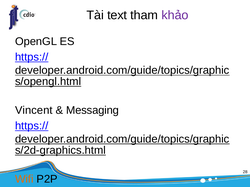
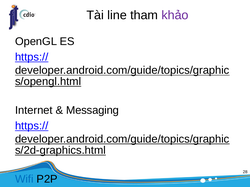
text: text -> line
Vincent: Vincent -> Internet
Wifi colour: orange -> blue
